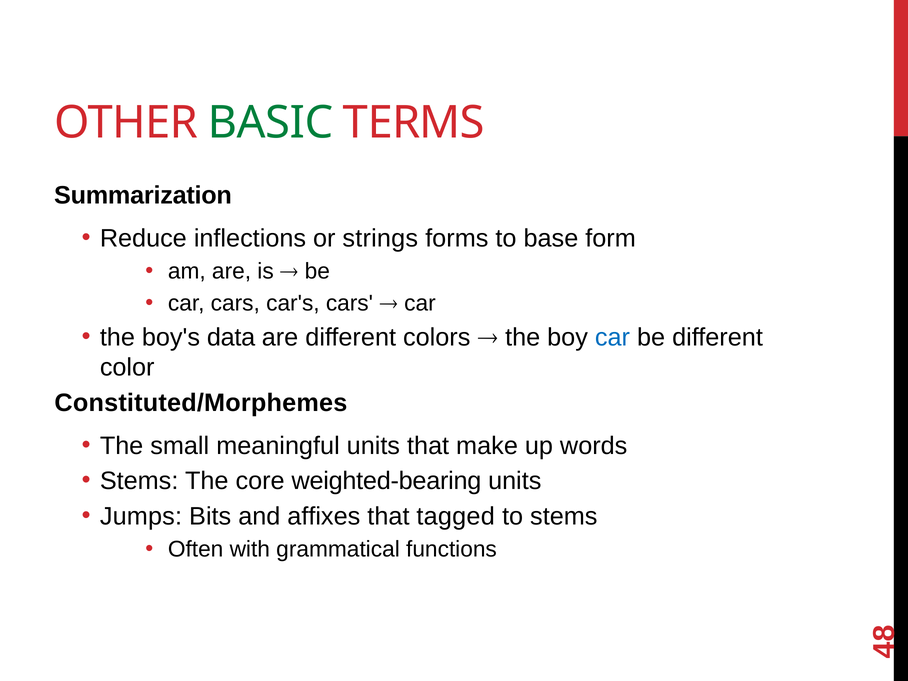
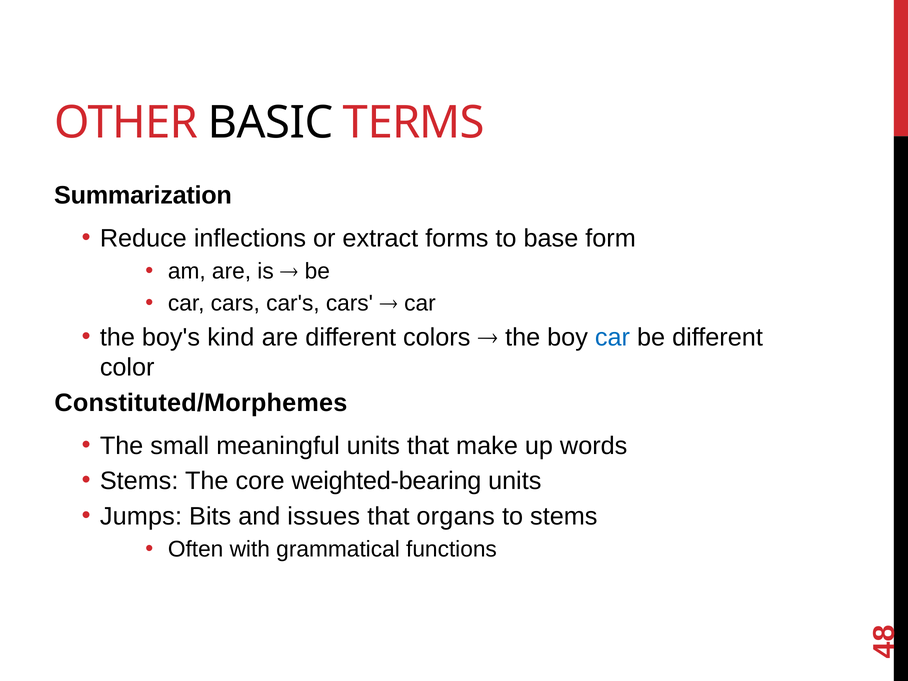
BASIC colour: green -> black
strings: strings -> extract
data: data -> kind
affixes: affixes -> issues
tagged: tagged -> organs
